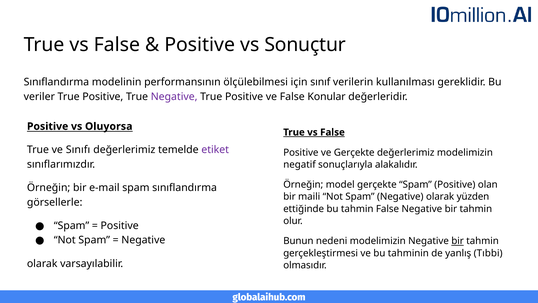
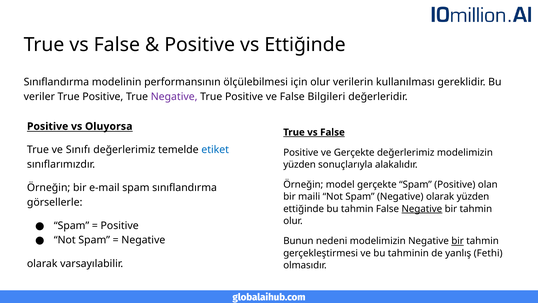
vs Sonuçtur: Sonuçtur -> Ettiğinde
için sınıf: sınıf -> olur
Konular: Konular -> Bilgileri
etiket colour: purple -> blue
negatif at (299, 164): negatif -> yüzden
Negative at (422, 209) underline: none -> present
Tıbbi: Tıbbi -> Fethi
